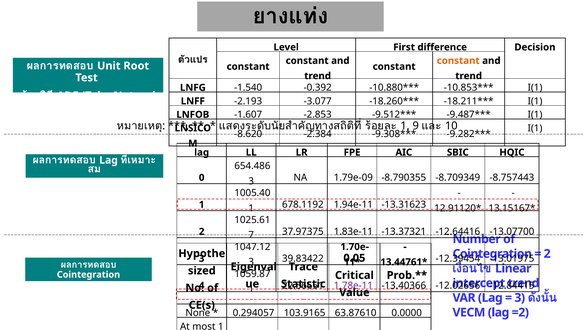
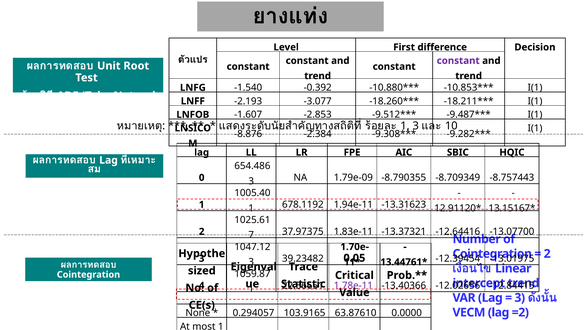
constant at (458, 61) colour: orange -> purple
1 9: 9 -> 3
-8.620: -8.620 -> -8.876
39.83422: 39.83422 -> 39.23482
